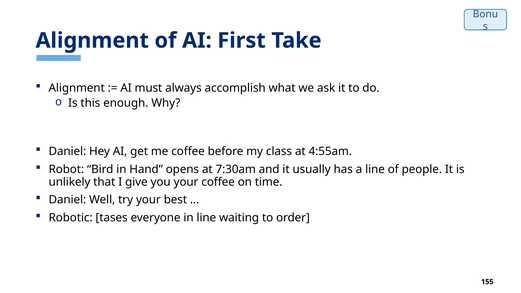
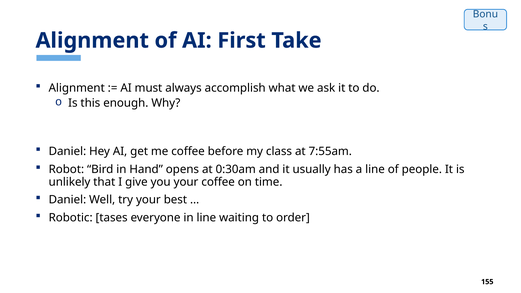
4:55am: 4:55am -> 7:55am
7:30am: 7:30am -> 0:30am
